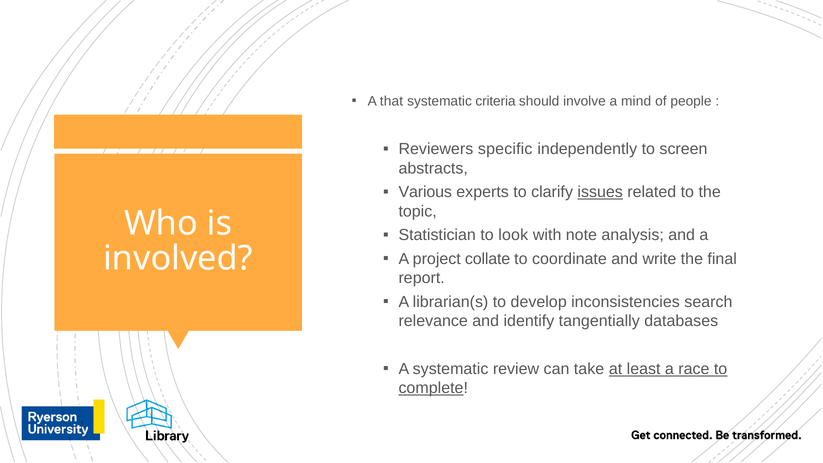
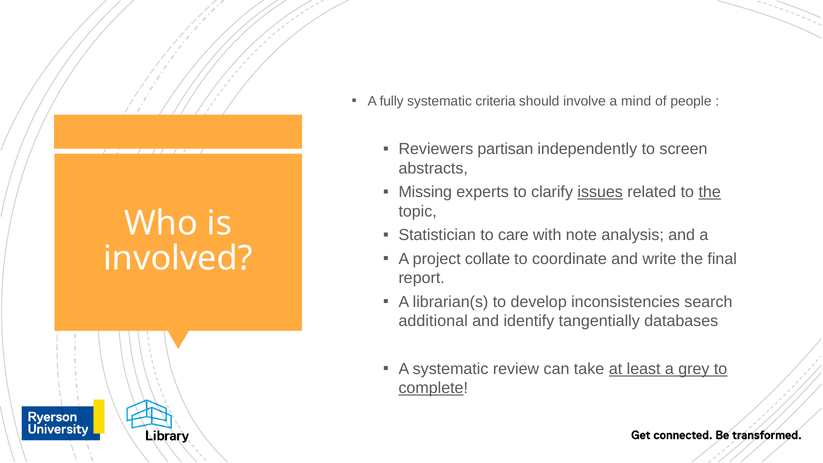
that: that -> fully
specific: specific -> partisan
Various: Various -> Missing
the at (710, 192) underline: none -> present
look: look -> care
relevance: relevance -> additional
race: race -> grey
